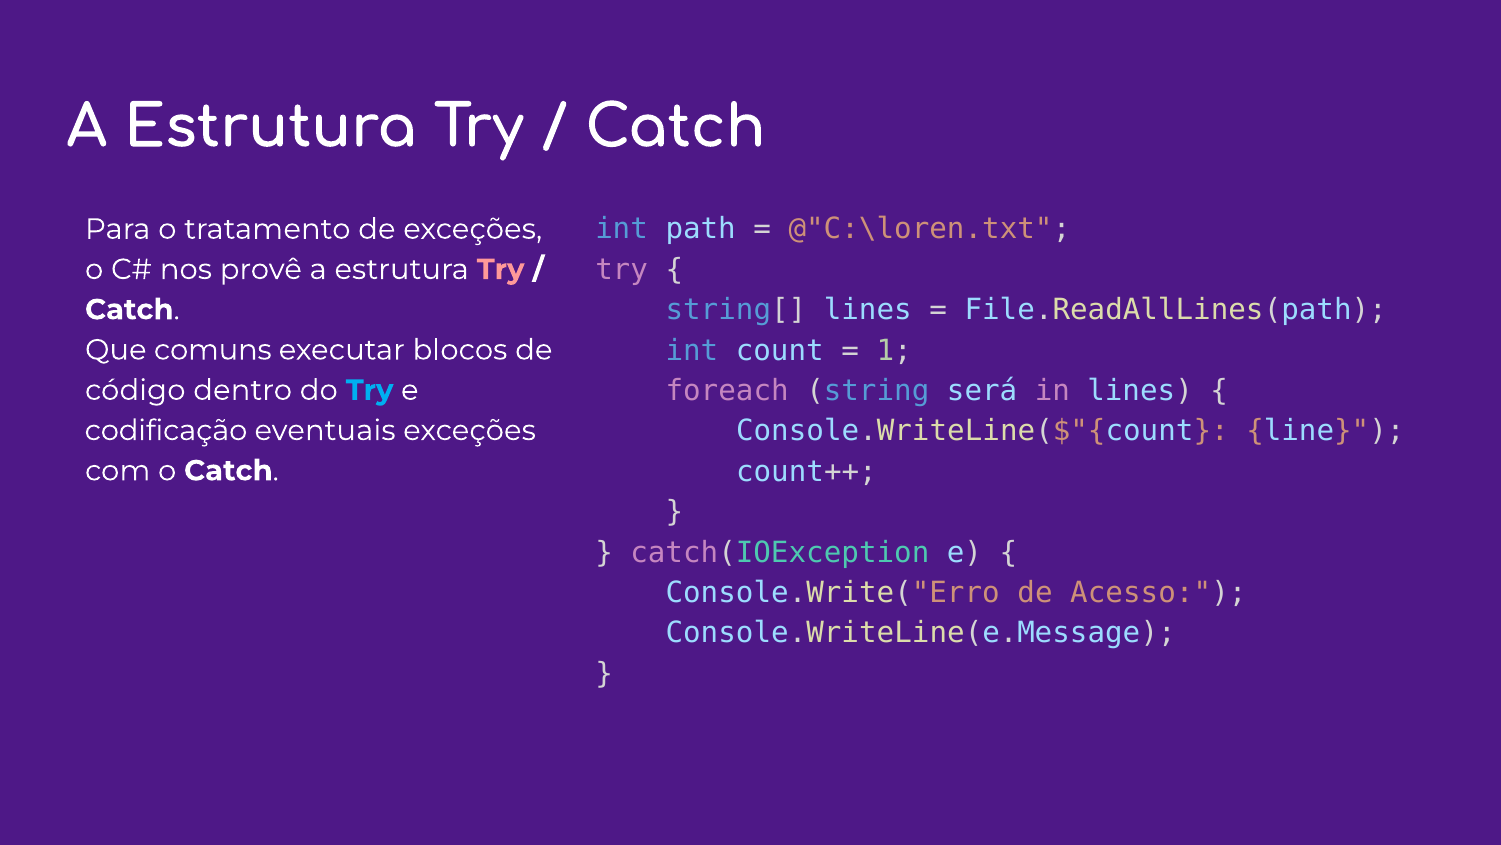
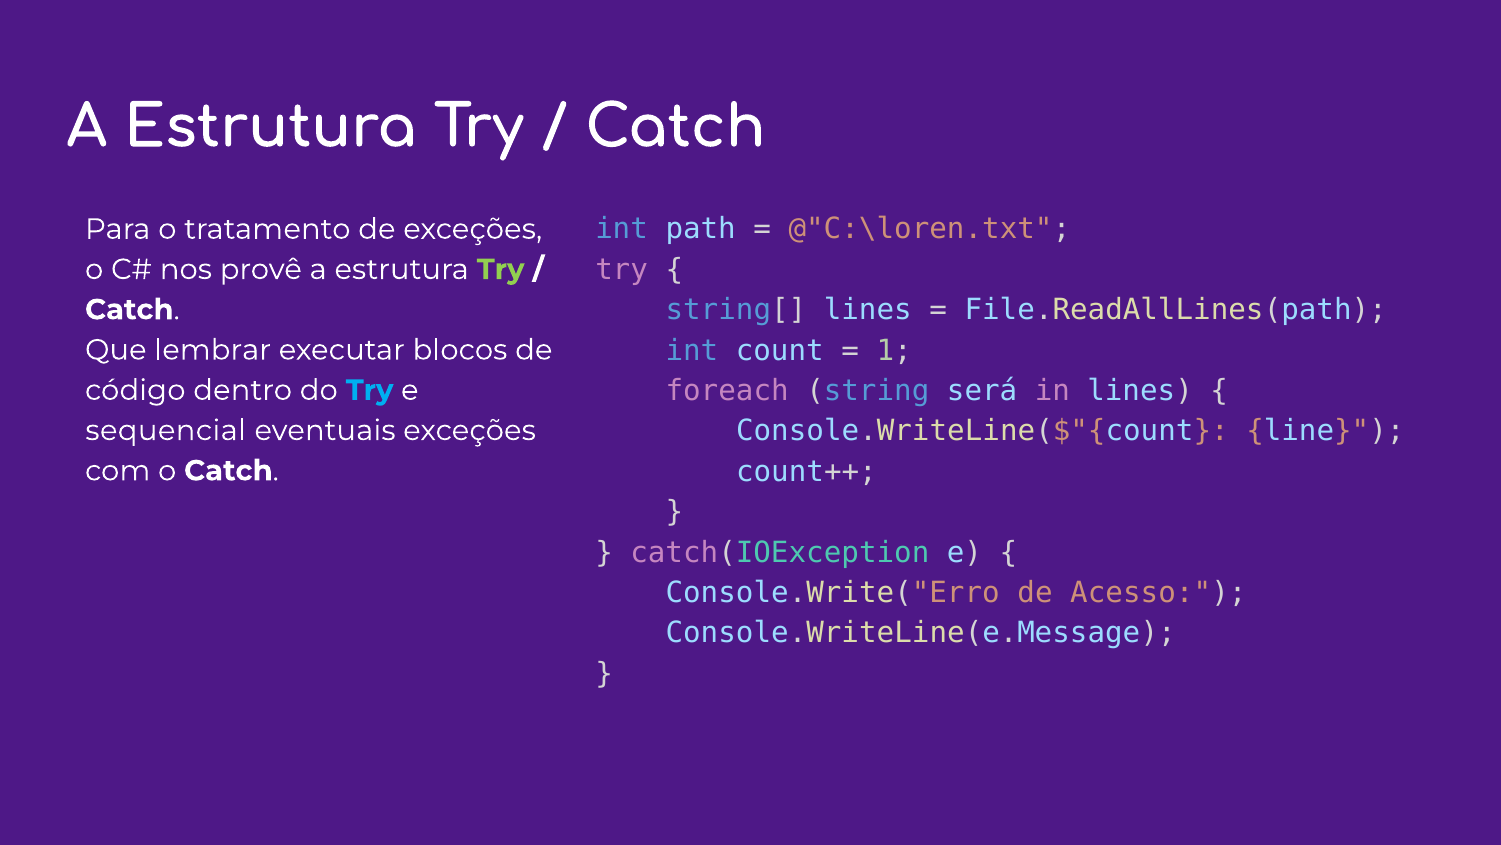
Try at (501, 269) colour: pink -> light green
comuns: comuns -> lembrar
codificação: codificação -> sequencial
